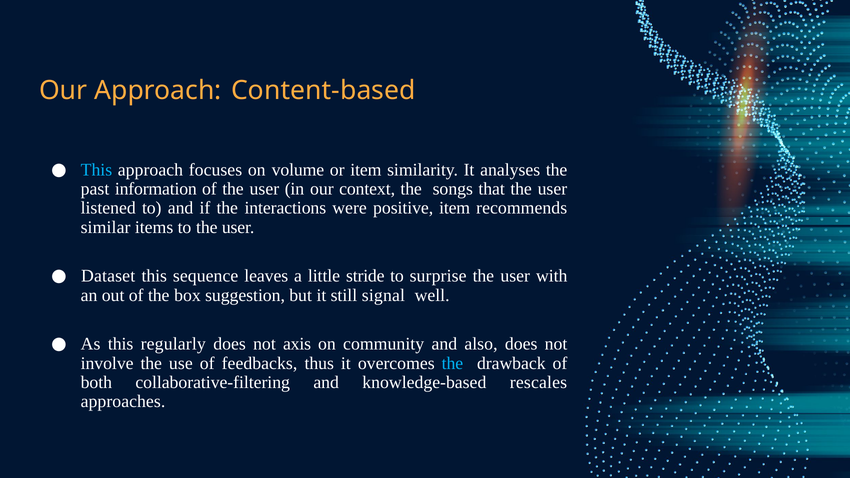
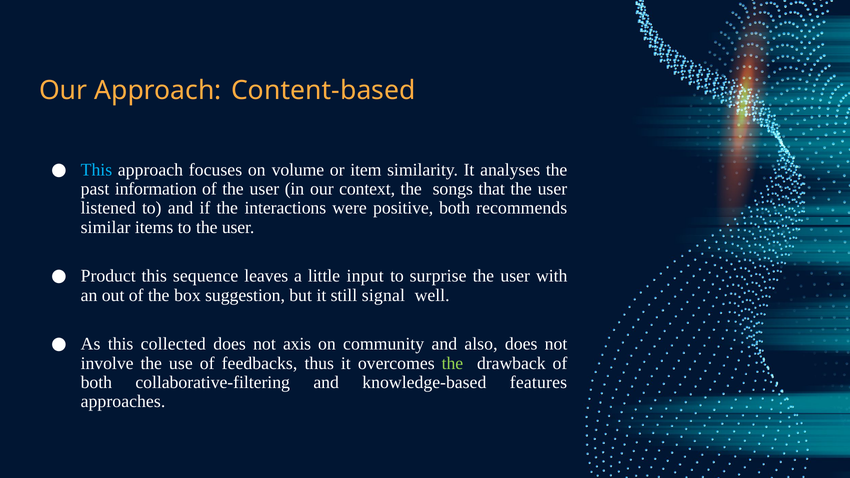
positive item: item -> both
Dataset: Dataset -> Product
stride: stride -> input
regularly: regularly -> collected
the at (452, 363) colour: light blue -> light green
rescales: rescales -> features
